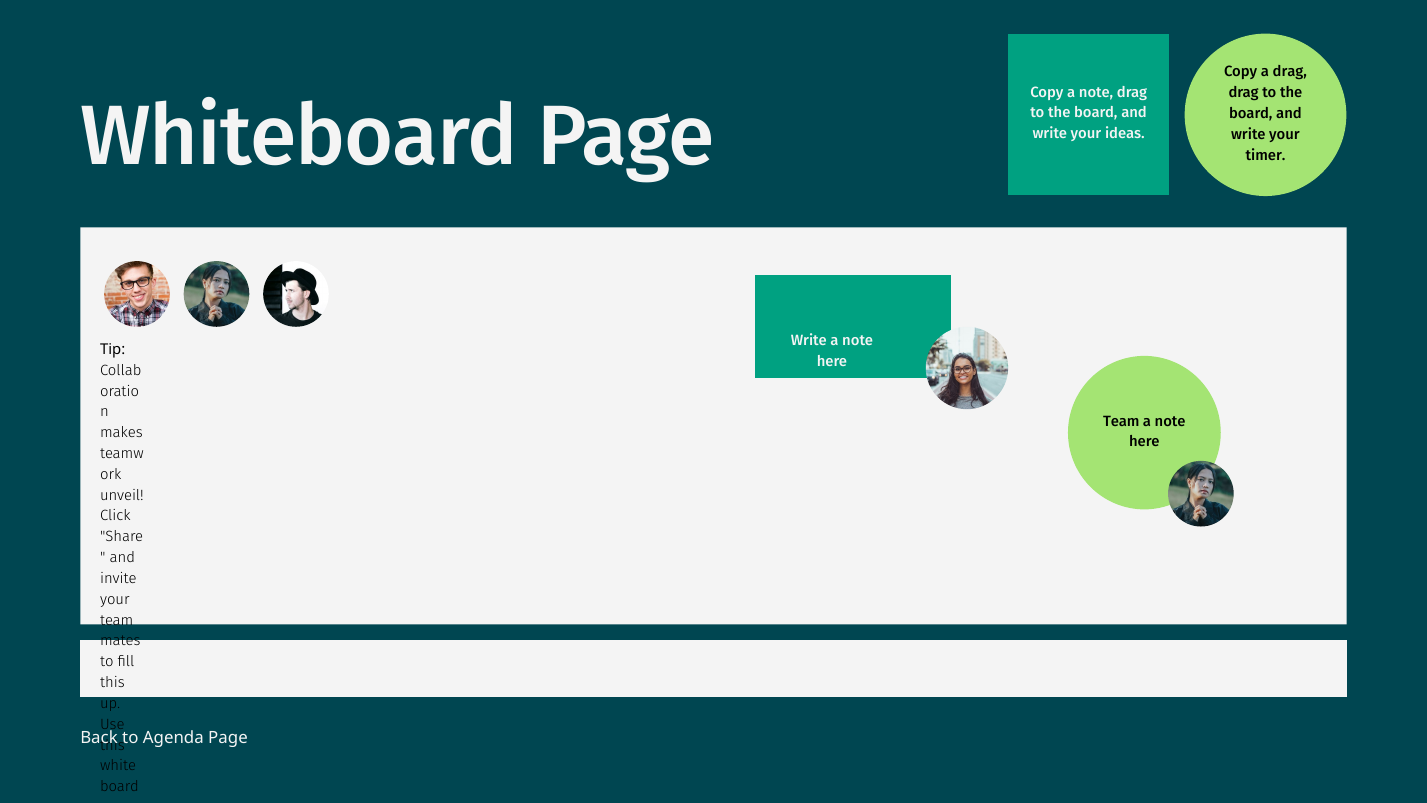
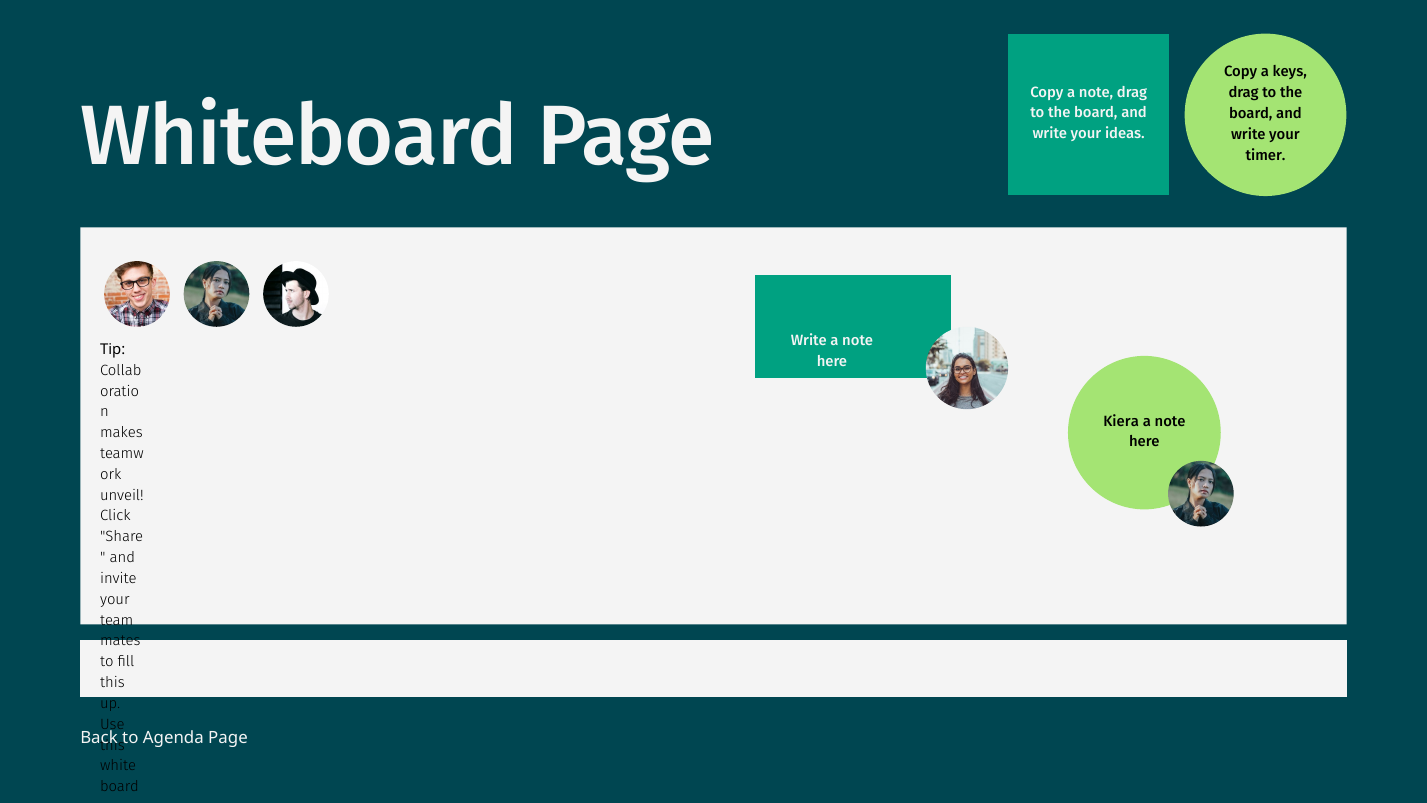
a drag: drag -> keys
Team at (1121, 421): Team -> Kiera
